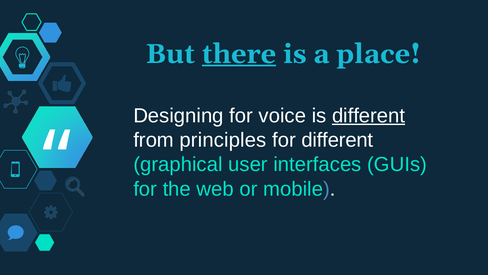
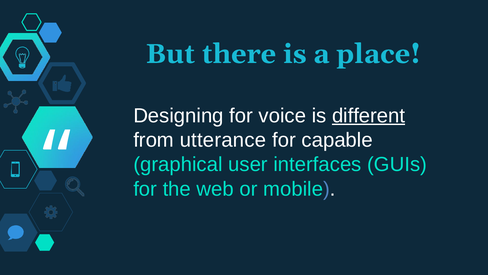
there underline: present -> none
principles: principles -> utterance
for different: different -> capable
